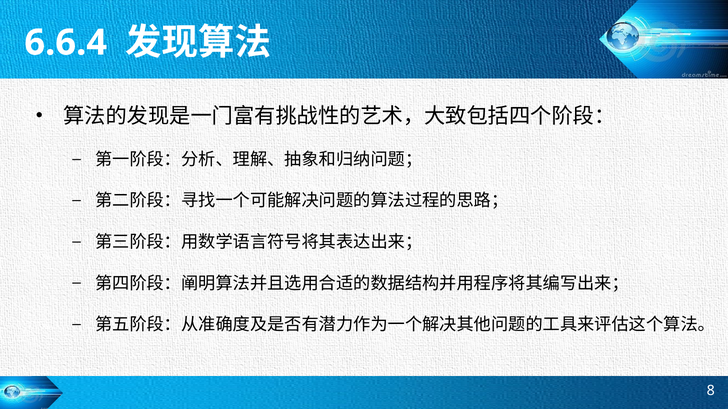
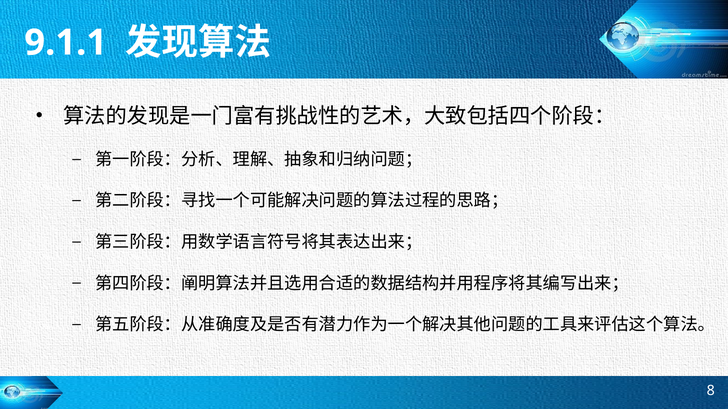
6.6.4: 6.6.4 -> 9.1.1
